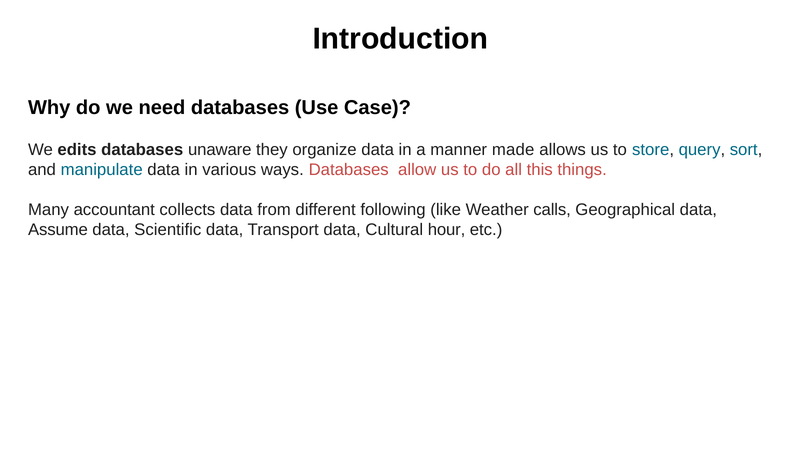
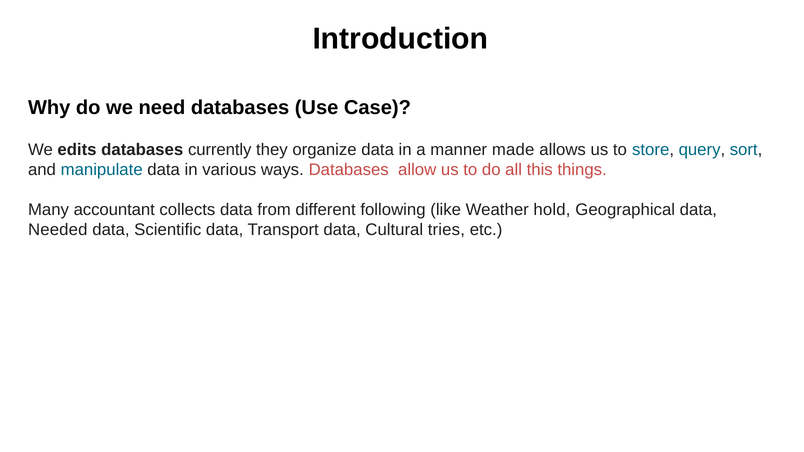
unaware: unaware -> currently
calls: calls -> hold
Assume: Assume -> Needed
hour: hour -> tries
